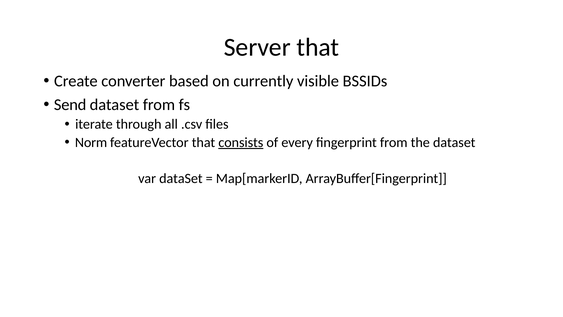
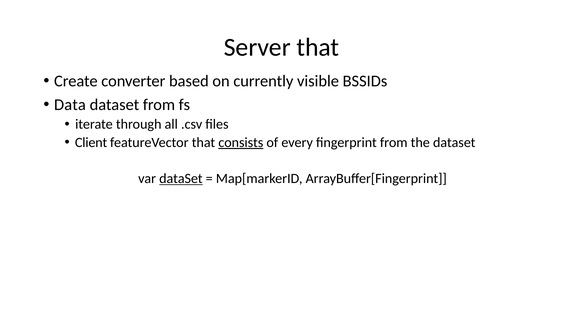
Send: Send -> Data
Norm: Norm -> Client
dataSet at (181, 178) underline: none -> present
